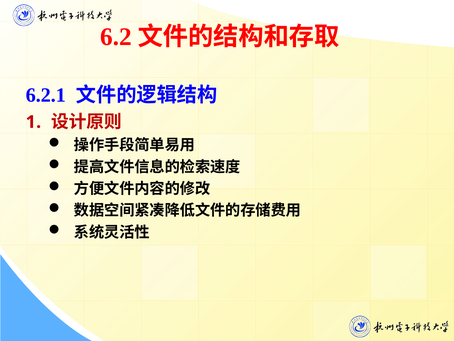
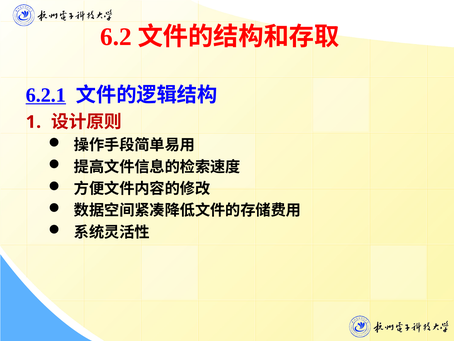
6.2.1 underline: none -> present
